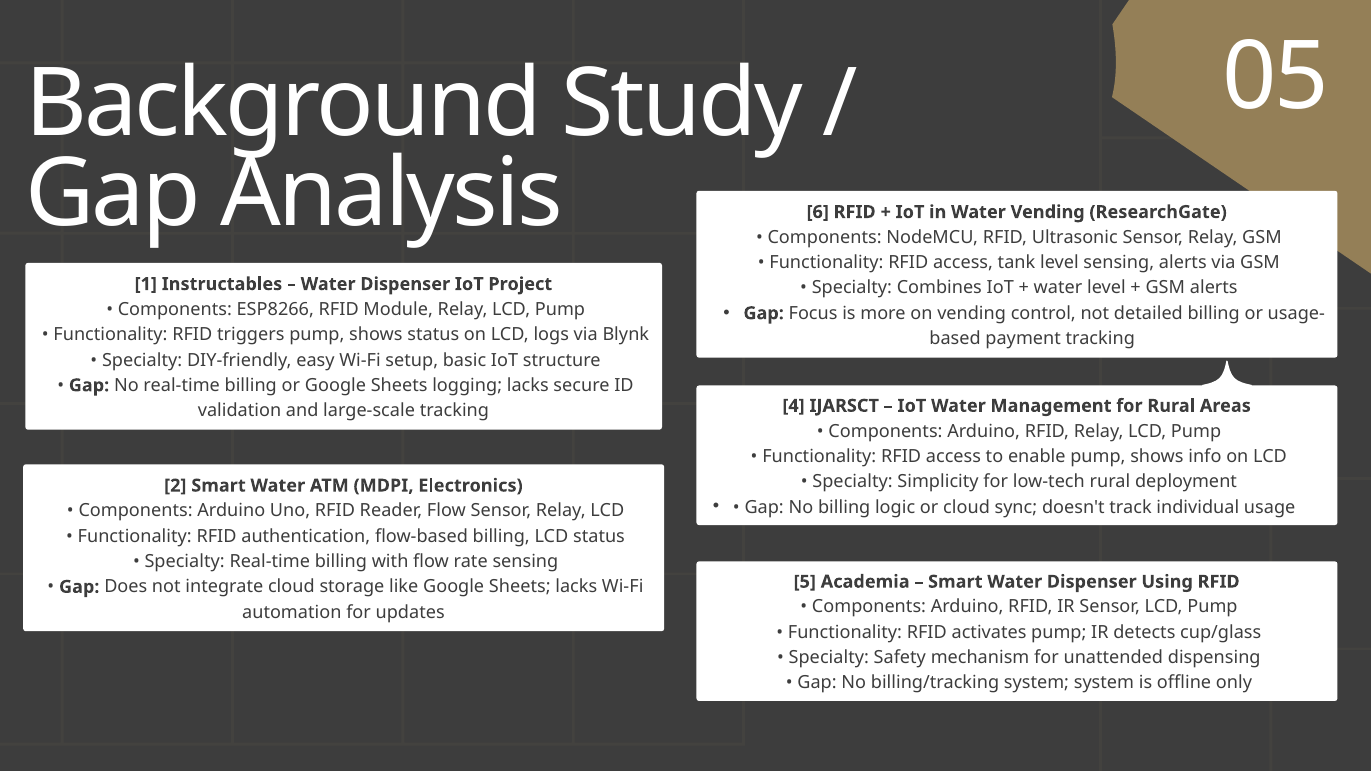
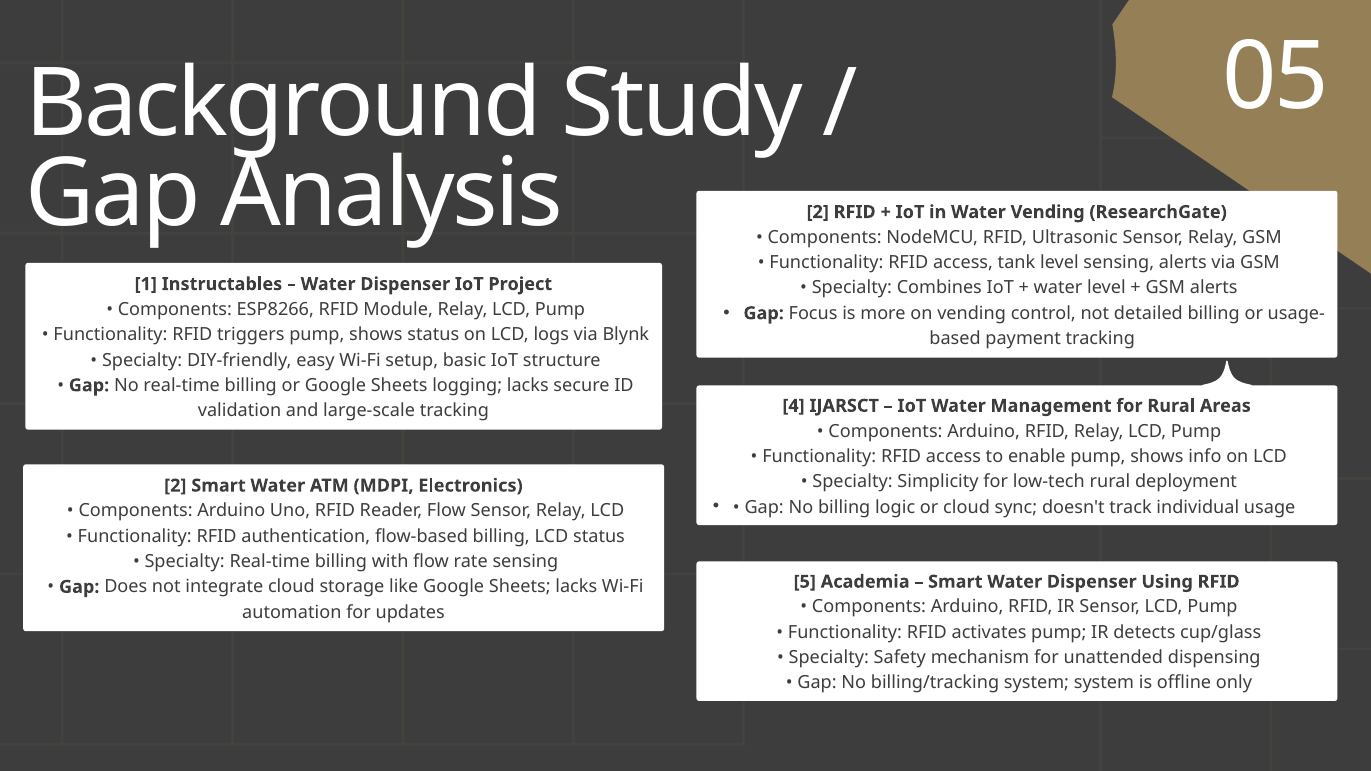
6 at (818, 212): 6 -> 2
